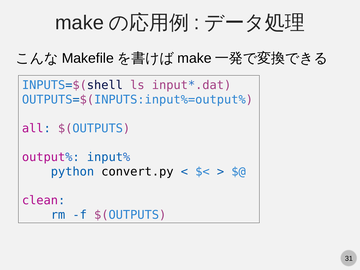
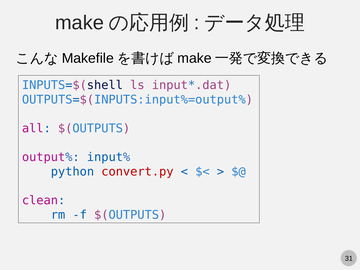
convert.py colour: black -> red
